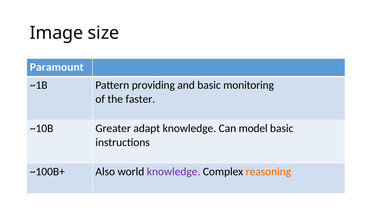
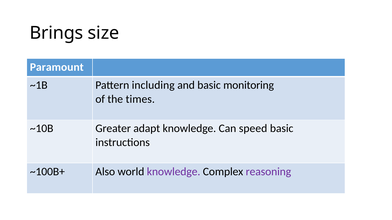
Image: Image -> Brings
providing: providing -> including
faster: faster -> times
model: model -> speed
reasoning colour: orange -> purple
